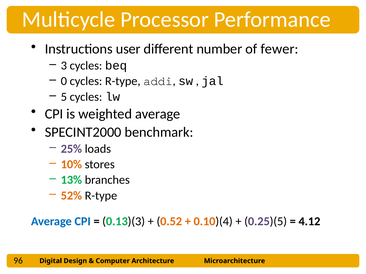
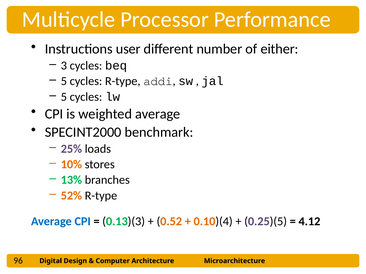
fewer: fewer -> either
0 at (64, 81): 0 -> 5
